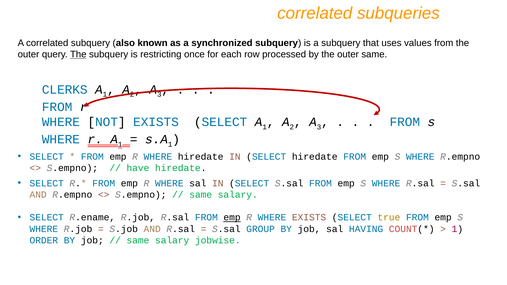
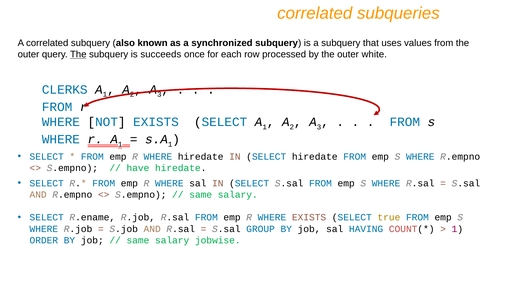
restricting: restricting -> succeeds
outer same: same -> white
emp at (232, 218) underline: present -> none
